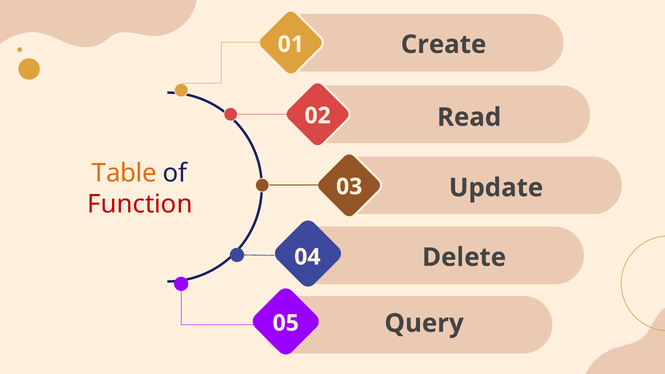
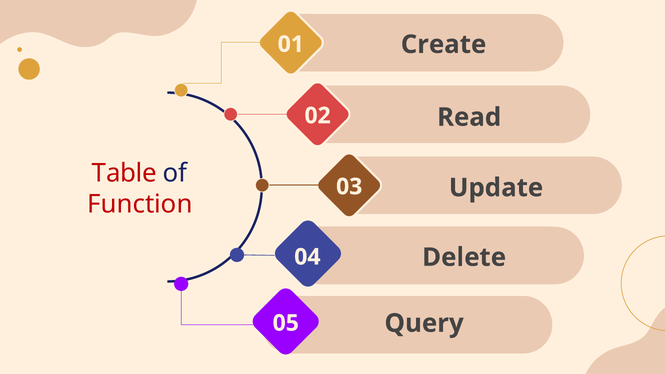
Table colour: orange -> red
